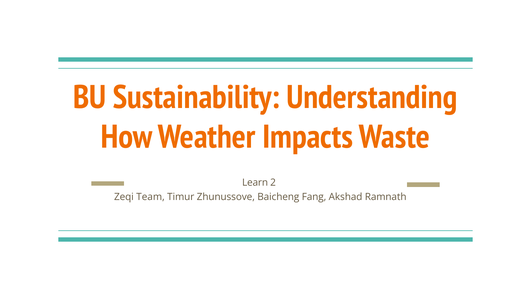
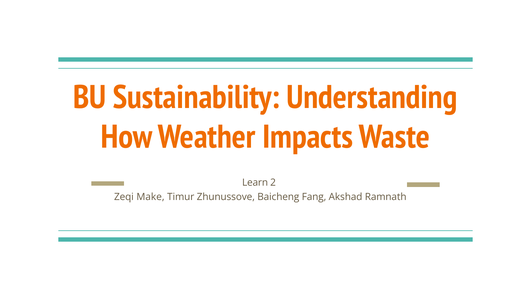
Team: Team -> Make
